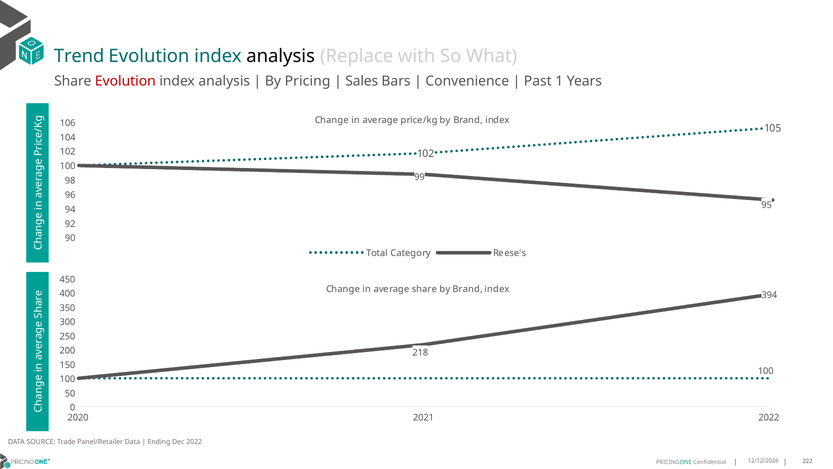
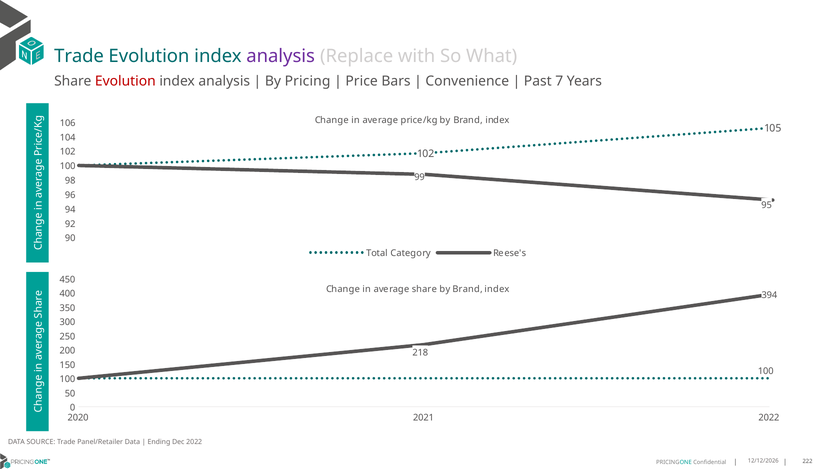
Trend at (79, 56): Trend -> Trade
analysis at (281, 56) colour: black -> purple
Sales: Sales -> Price
1: 1 -> 7
